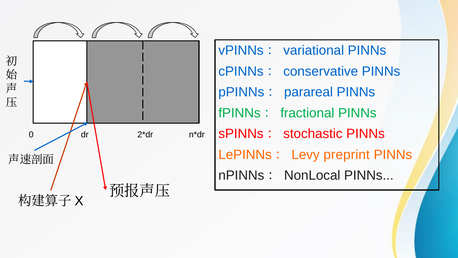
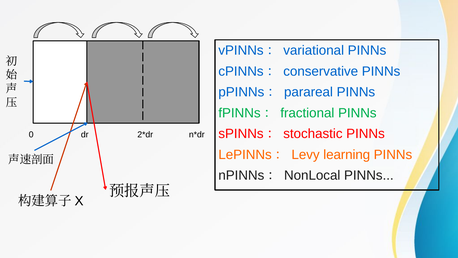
preprint: preprint -> learning
